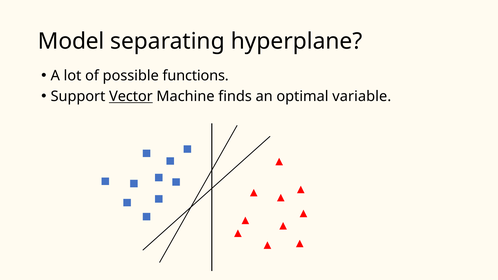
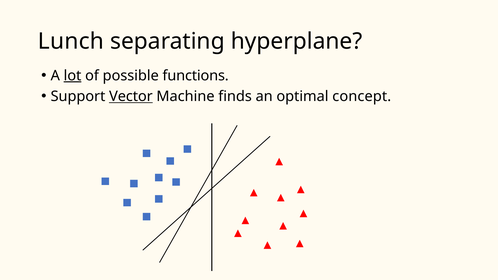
Model: Model -> Lunch
lot underline: none -> present
variable: variable -> concept
